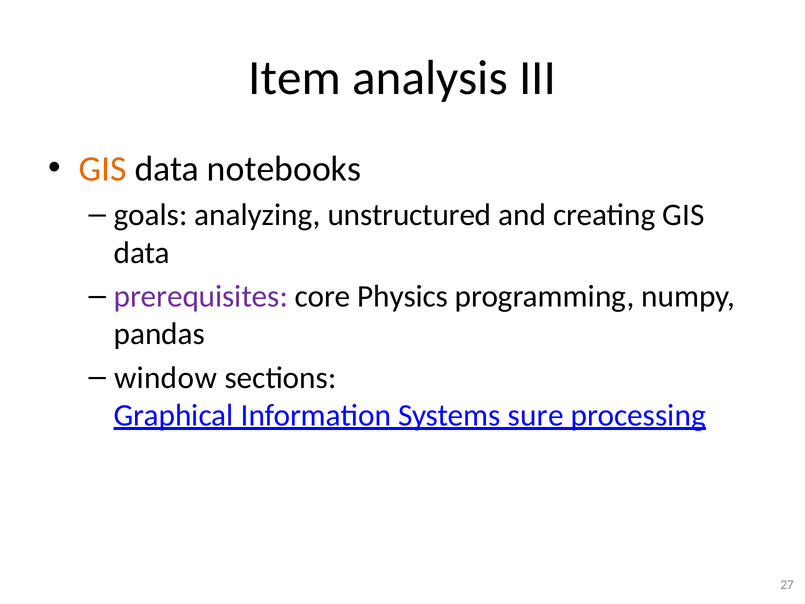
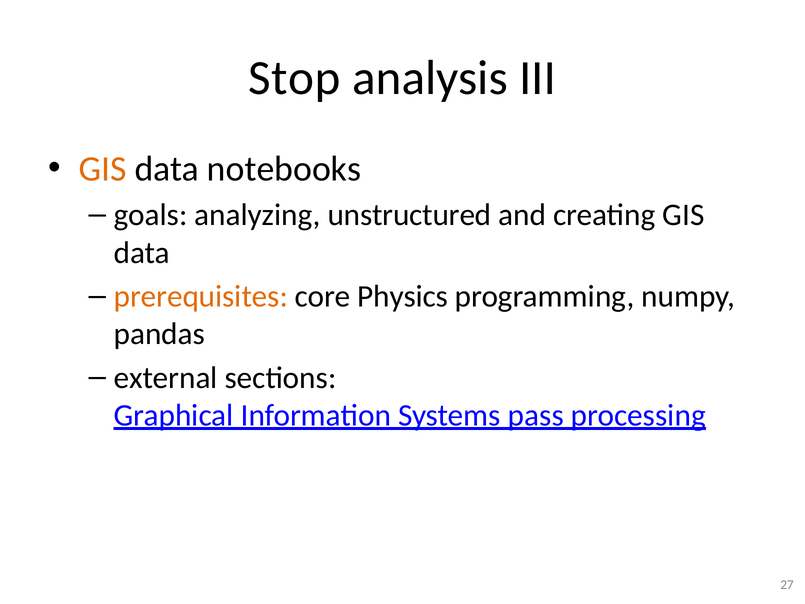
Item: Item -> Stop
prerequisites colour: purple -> orange
window: window -> external
sure: sure -> pass
